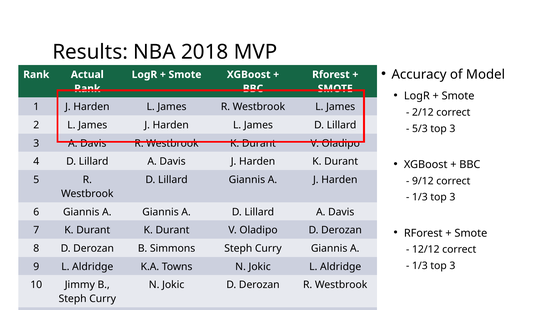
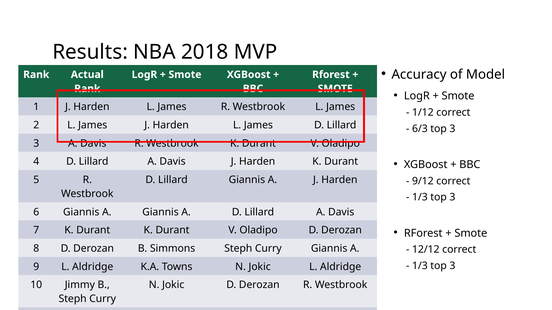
2/12: 2/12 -> 1/12
5/3: 5/3 -> 6/3
